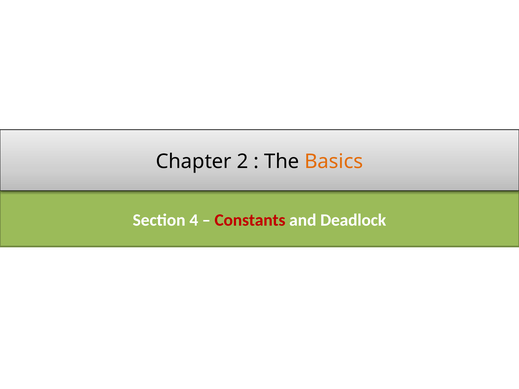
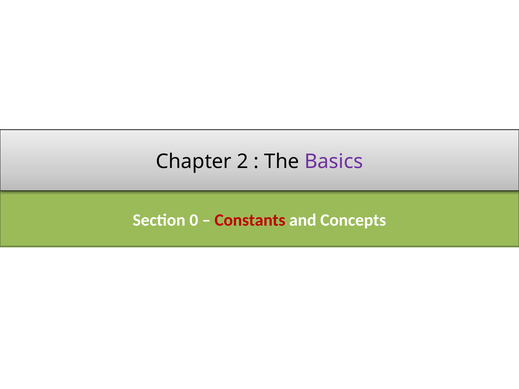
Basics colour: orange -> purple
4: 4 -> 0
Deadlock: Deadlock -> Concepts
